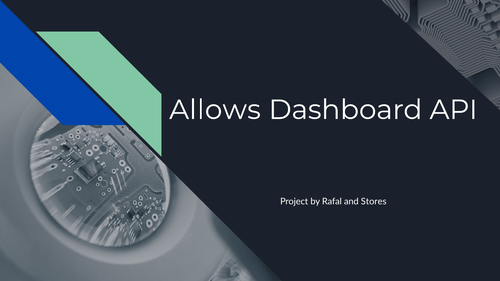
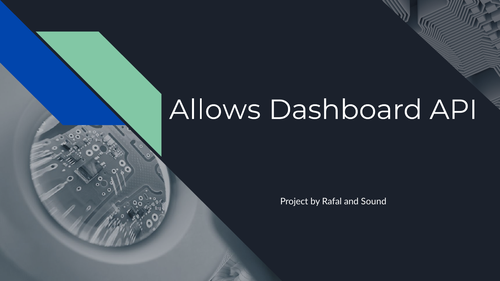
Stores: Stores -> Sound
